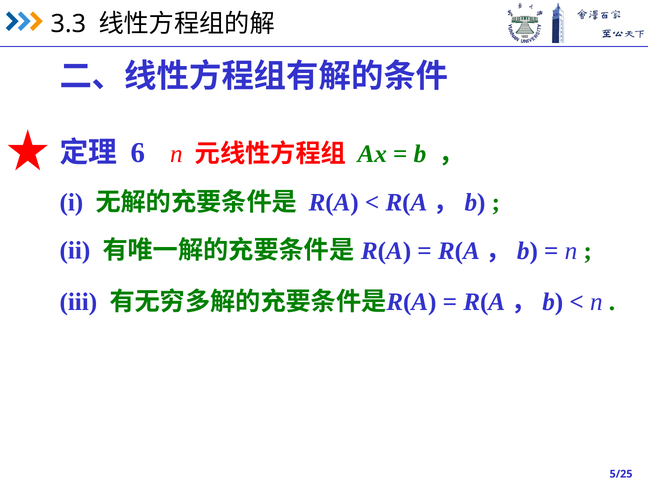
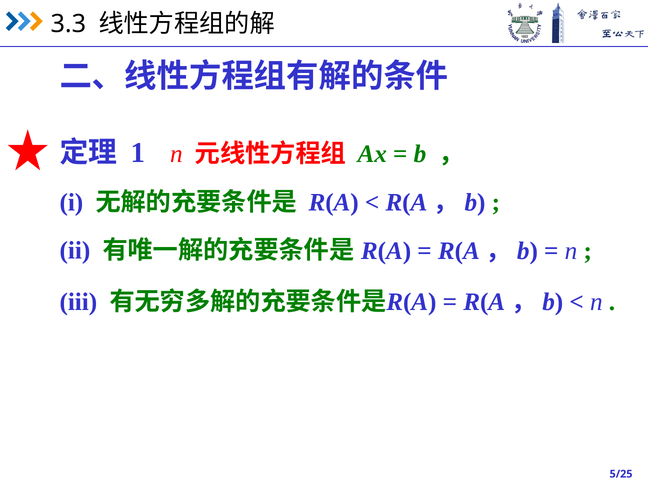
6: 6 -> 1
